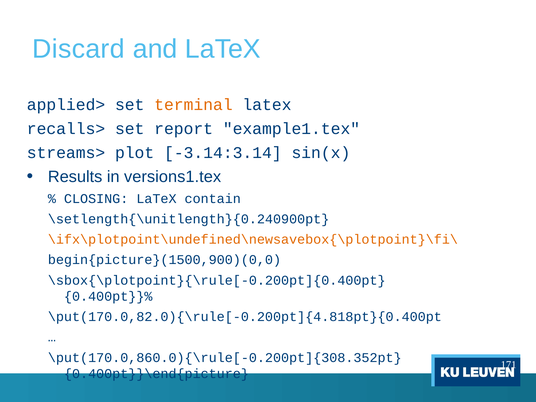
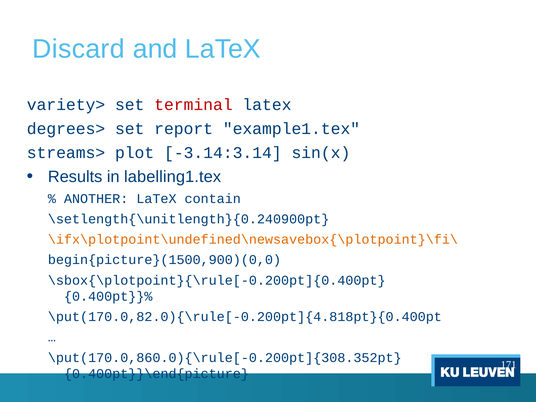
applied>: applied> -> variety>
terminal colour: orange -> red
recalls>: recalls> -> degrees>
versions1.tex: versions1.tex -> labelling1.tex
CLOSING: CLOSING -> ANOTHER
